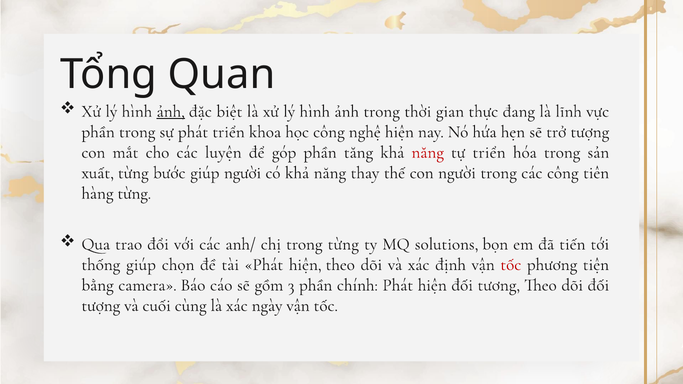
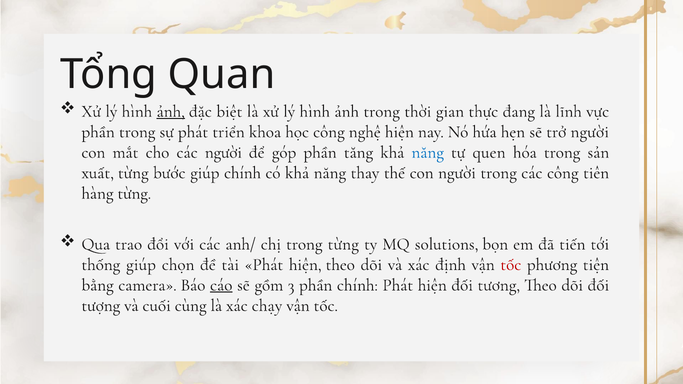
trở tượng: tượng -> người
các luyện: luyện -> người
năng at (428, 152) colour: red -> blue
tự triển: triển -> quen
giúp người: người -> chính
cáo underline: none -> present
ngày: ngày -> chạy
